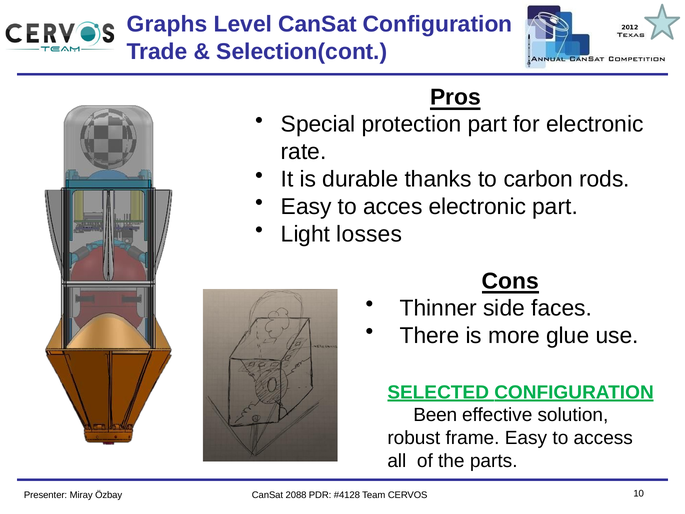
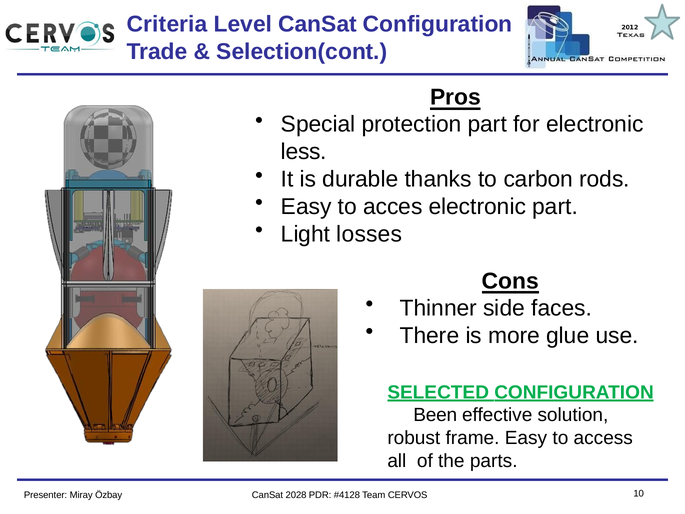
Graphs: Graphs -> Criteria
rate: rate -> less
2088: 2088 -> 2028
